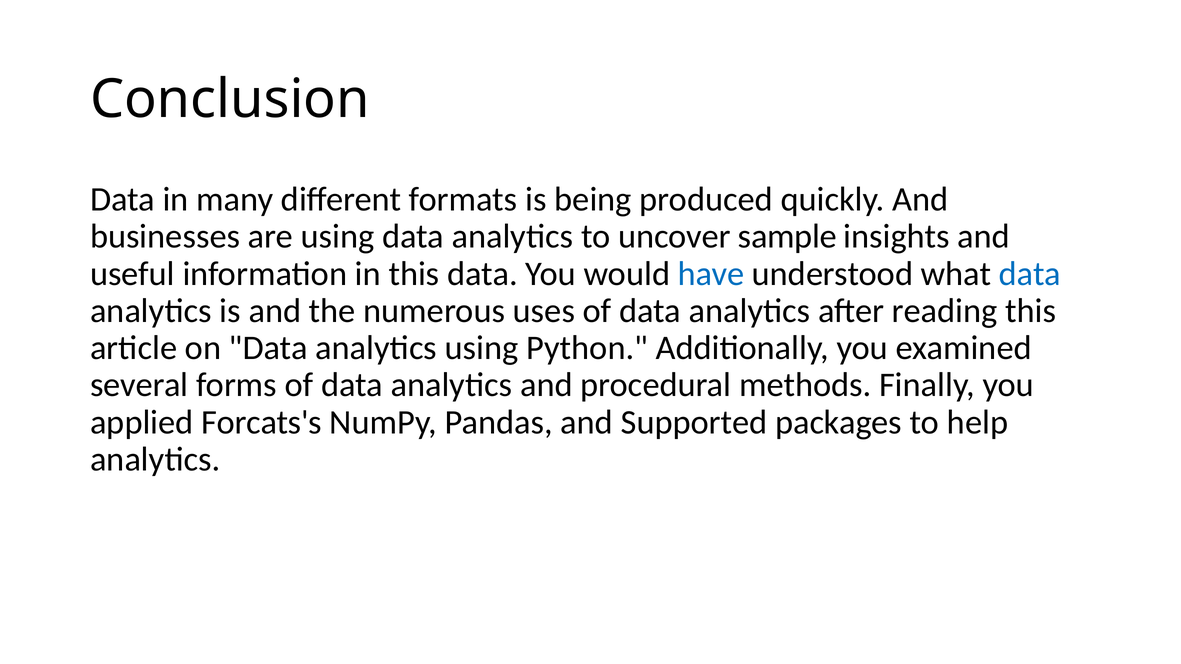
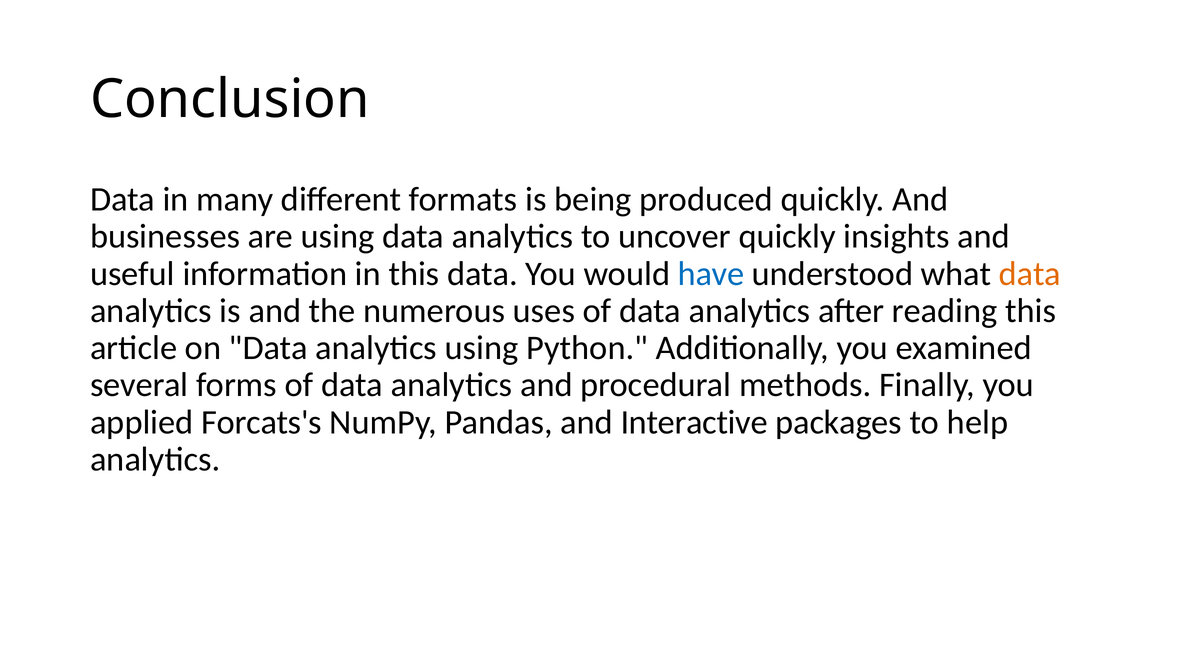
uncover sample: sample -> quickly
data at (1030, 274) colour: blue -> orange
Supported: Supported -> Interactive
